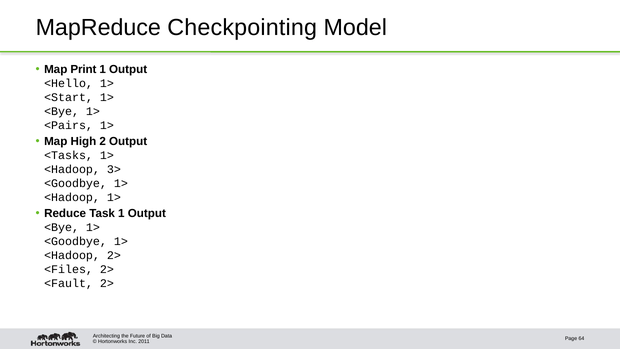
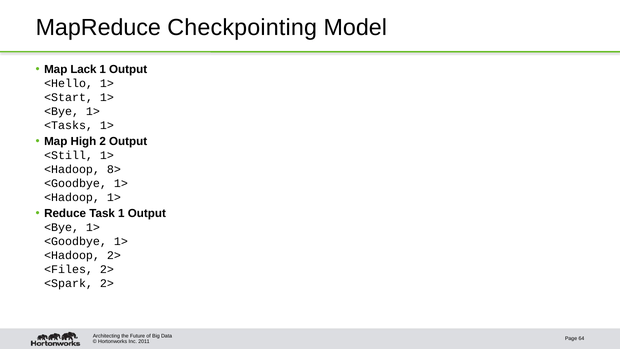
Print: Print -> Lack
<Pairs: <Pairs -> <Tasks
<Tasks: <Tasks -> <Still
3>: 3> -> 8>
<Fault: <Fault -> <Spark
